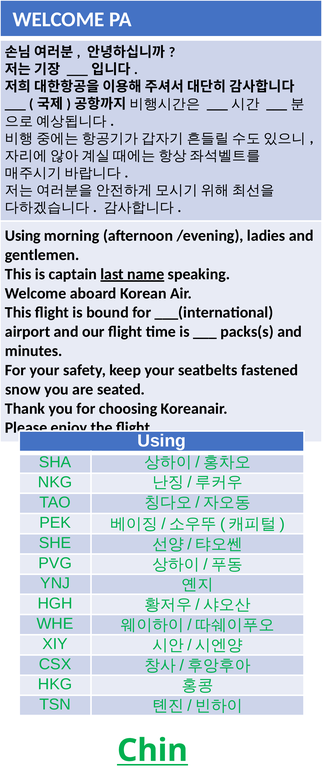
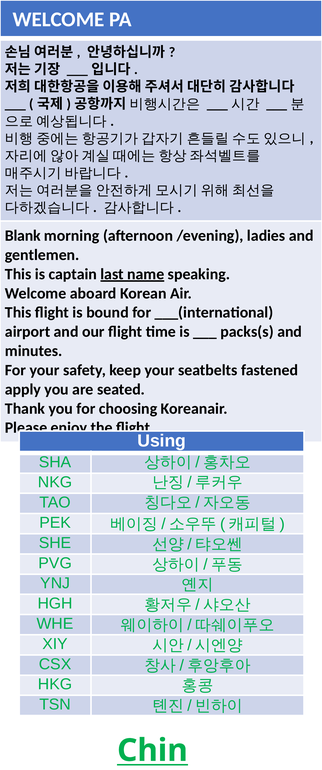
Using at (23, 236): Using -> Blank
snow: snow -> apply
